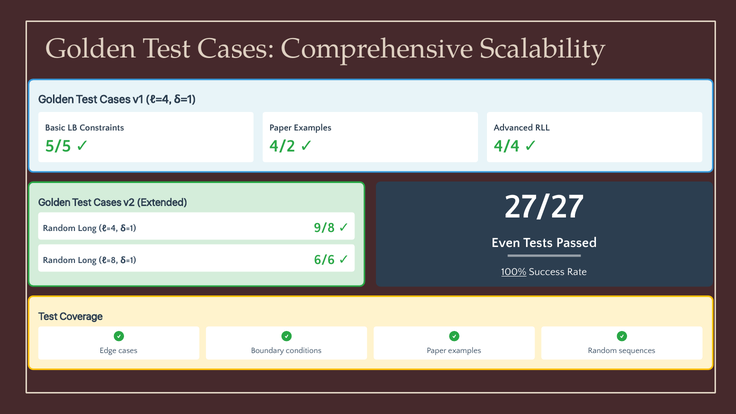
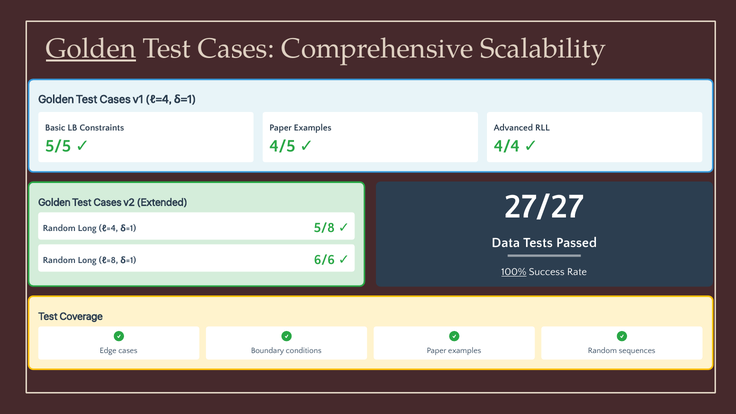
Golden at (91, 49) underline: none -> present
4/2: 4/2 -> 4/5
9/8: 9/8 -> 5/8
Even: Even -> Data
